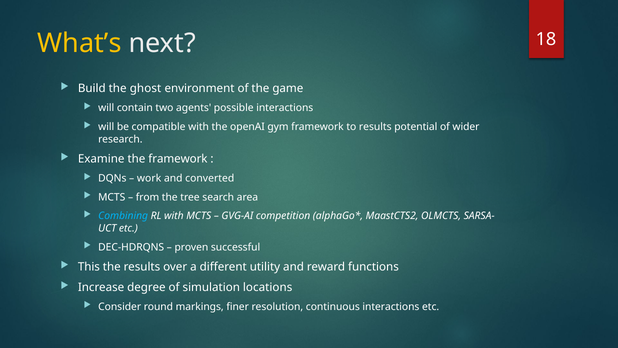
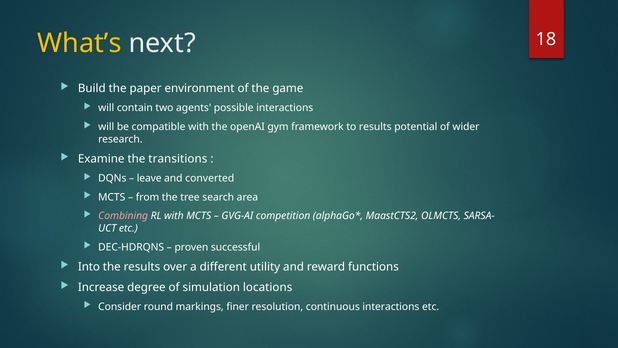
ghost: ghost -> paper
the framework: framework -> transitions
work: work -> leave
Combining colour: light blue -> pink
This: This -> Into
